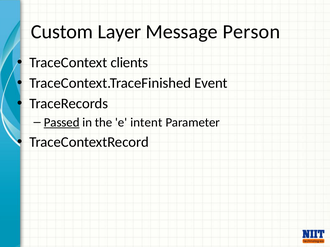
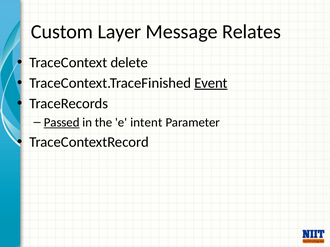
Person: Person -> Relates
clients: clients -> delete
Event underline: none -> present
